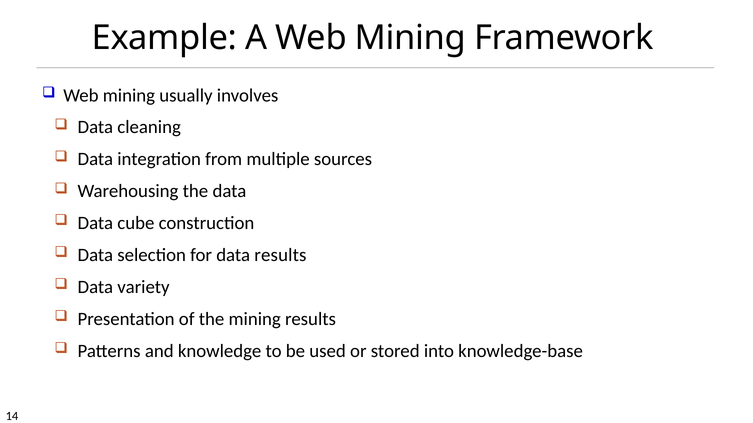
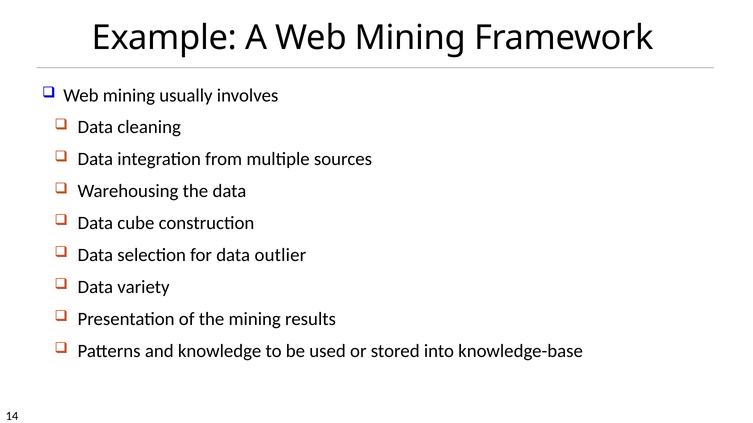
data results: results -> outlier
